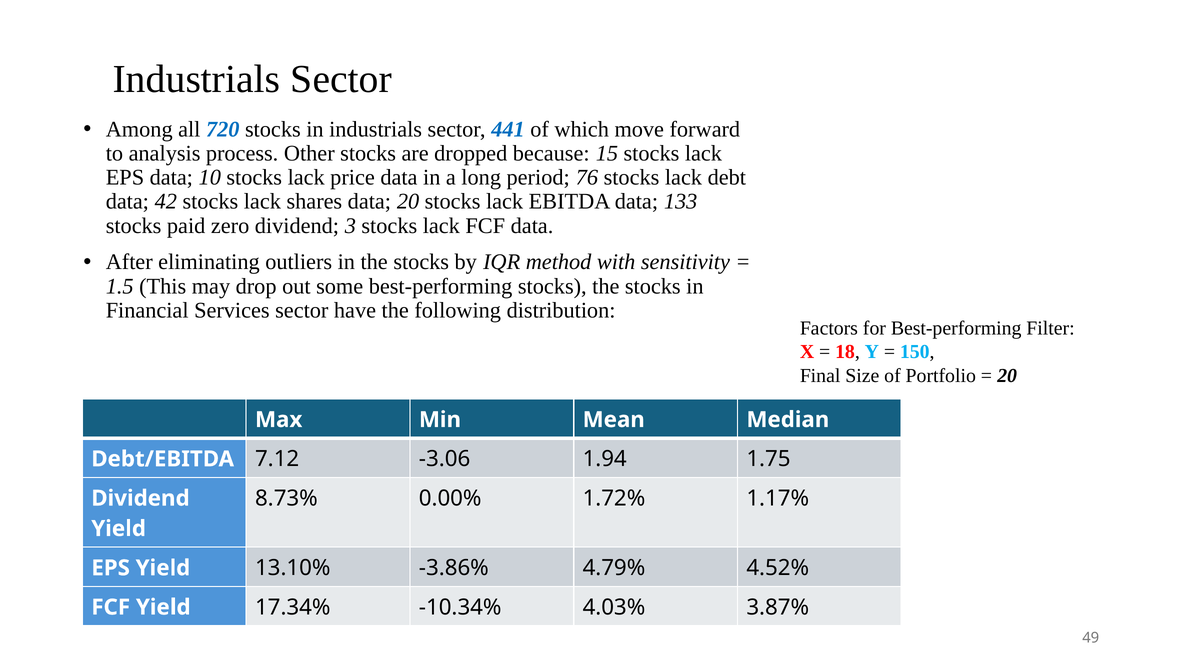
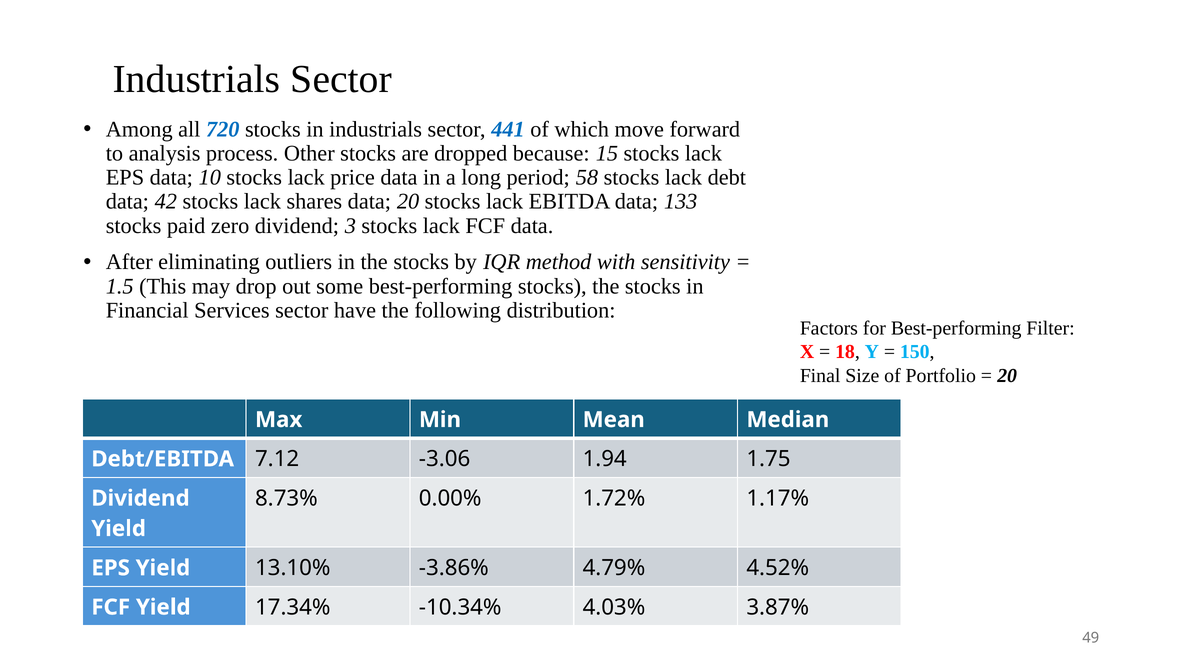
76: 76 -> 58
